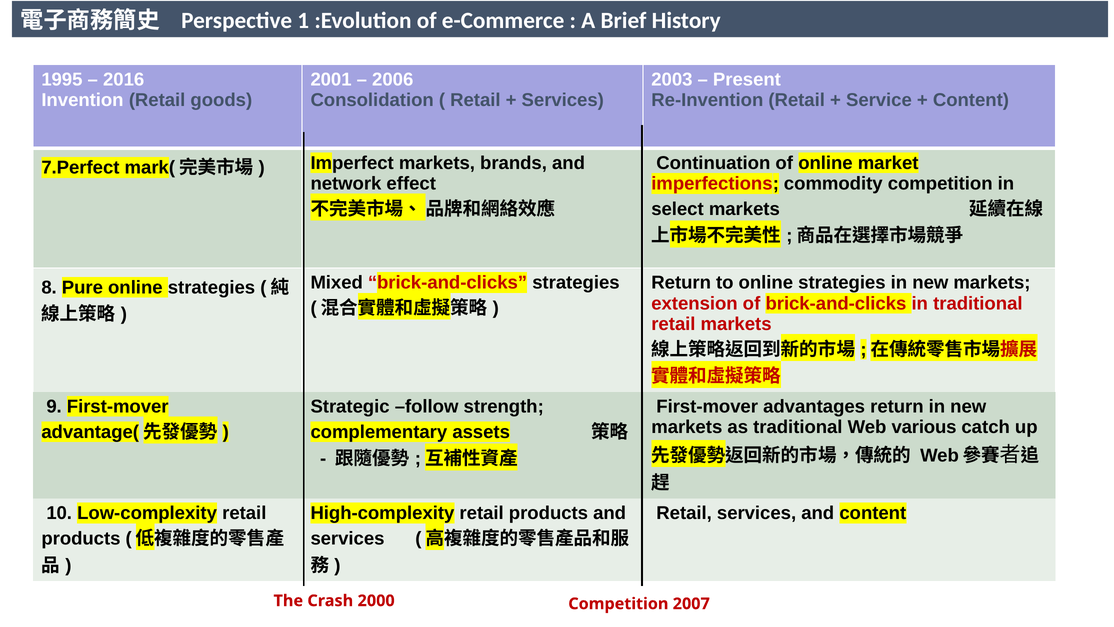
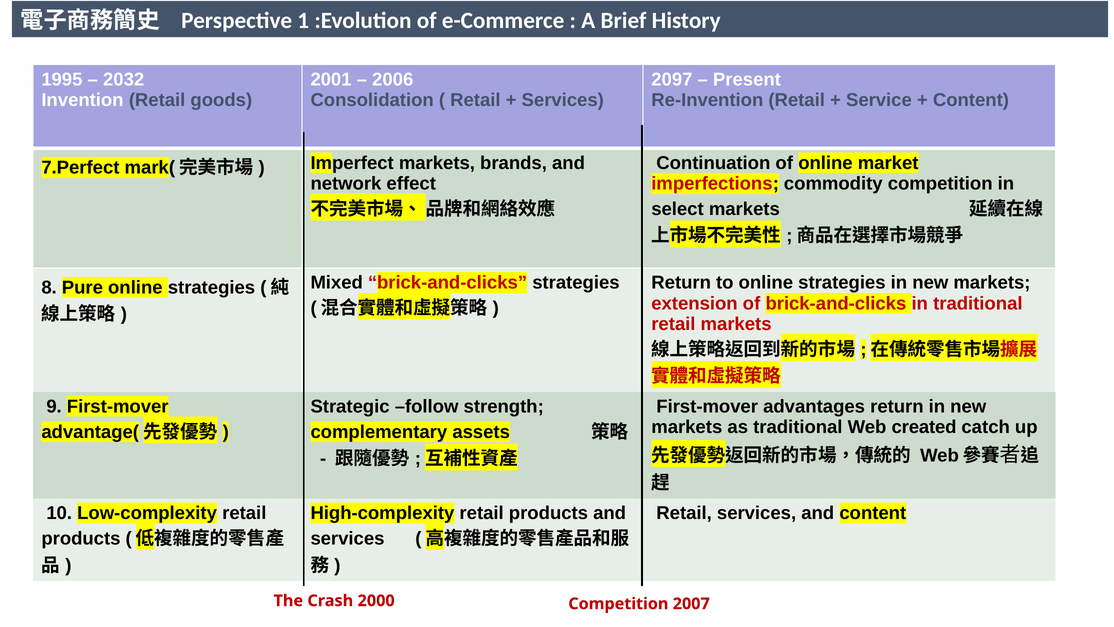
2016: 2016 -> 2032
2003: 2003 -> 2097
various: various -> created
